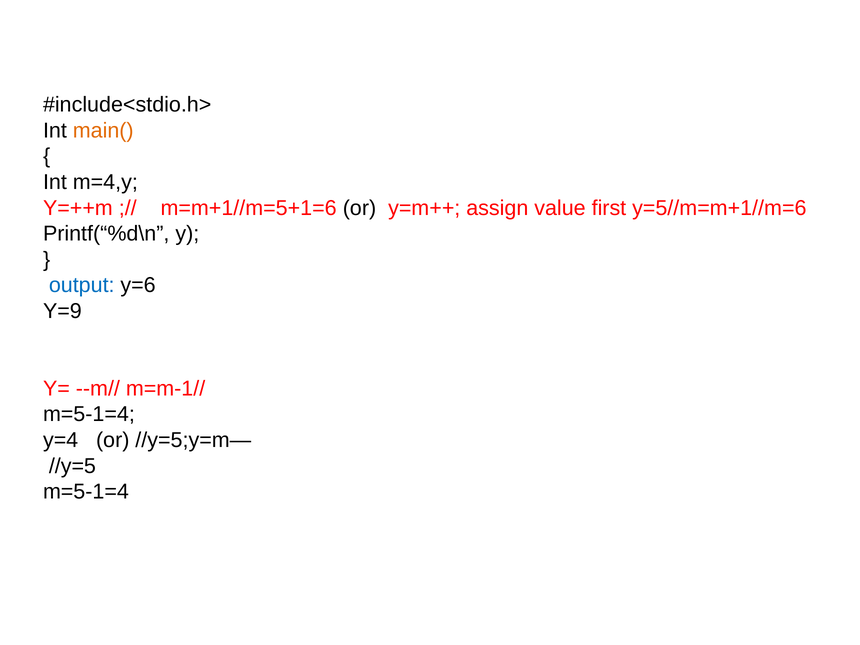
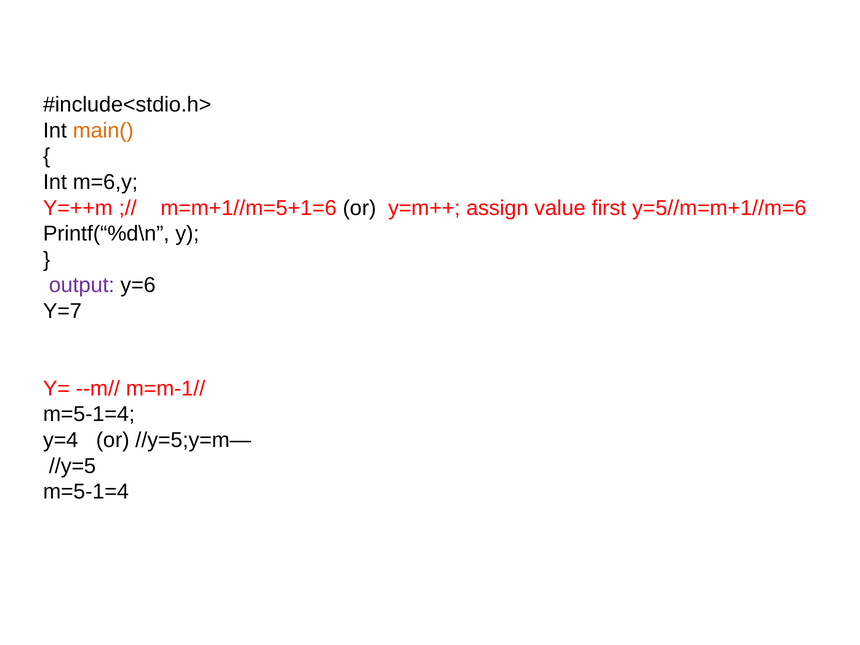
m=4,y: m=4,y -> m=6,y
output colour: blue -> purple
Y=9: Y=9 -> Y=7
